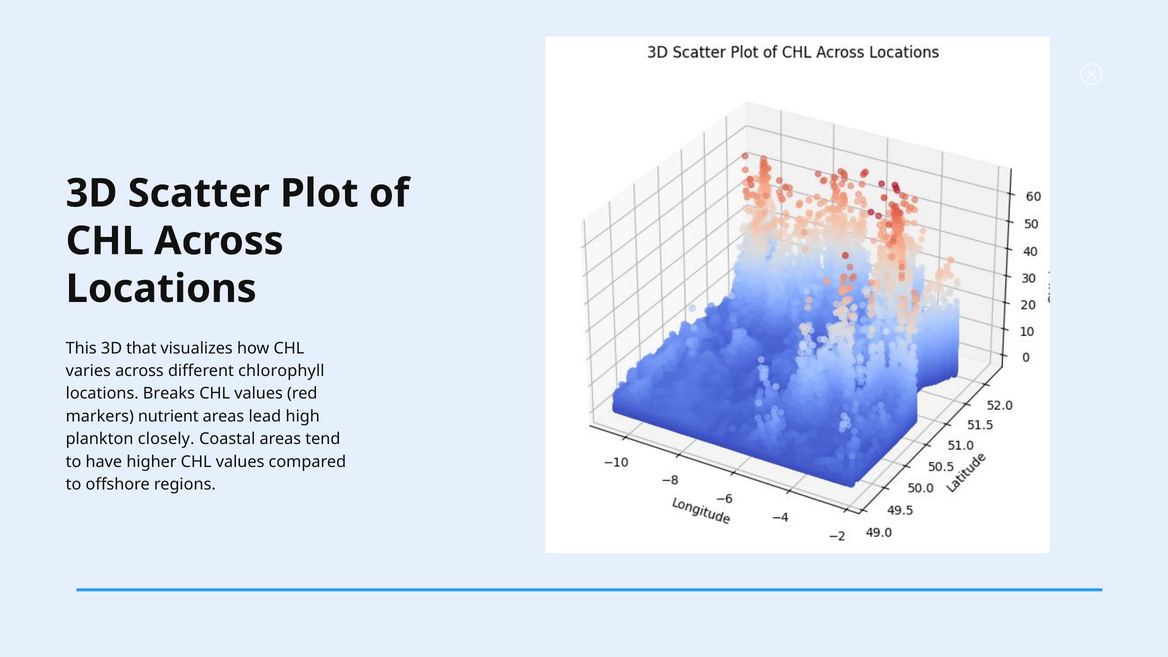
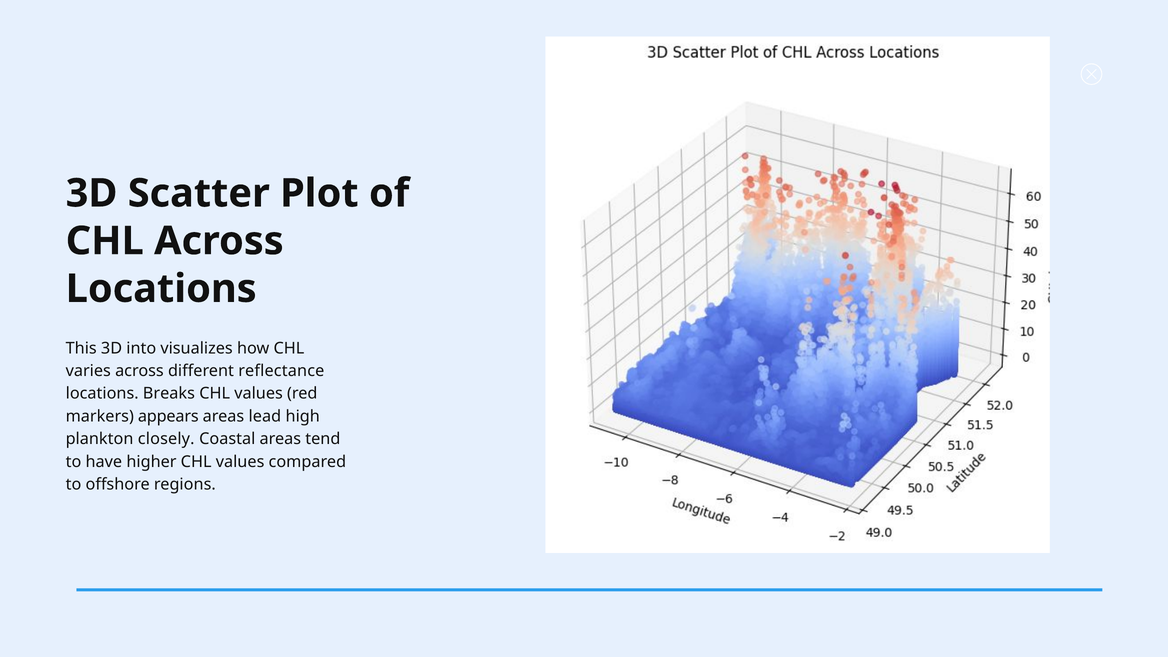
that: that -> into
chlorophyll: chlorophyll -> reflectance
nutrient: nutrient -> appears
